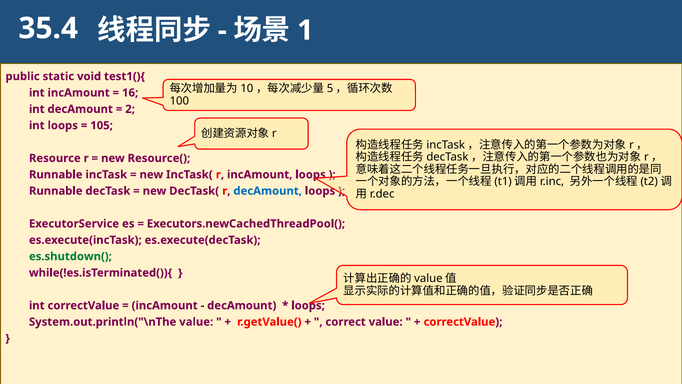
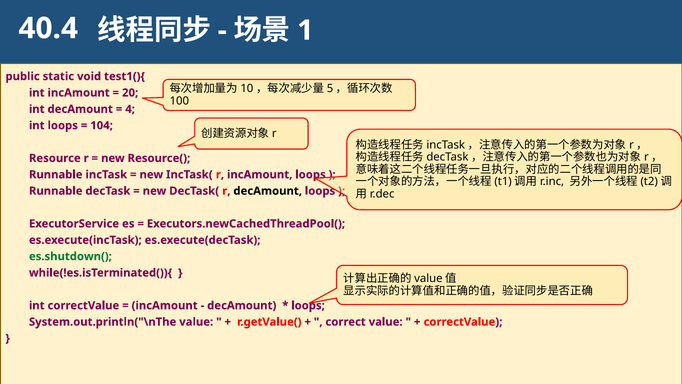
35.4: 35.4 -> 40.4
16: 16 -> 20
2: 2 -> 4
105: 105 -> 104
decAmount at (268, 191) colour: blue -> black
